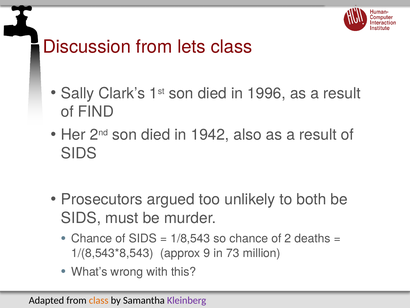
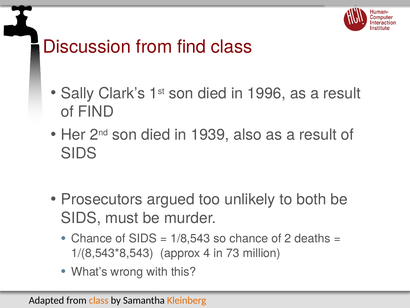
from lets: lets -> find
1942: 1942 -> 1939
9: 9 -> 4
Kleinberg colour: purple -> orange
